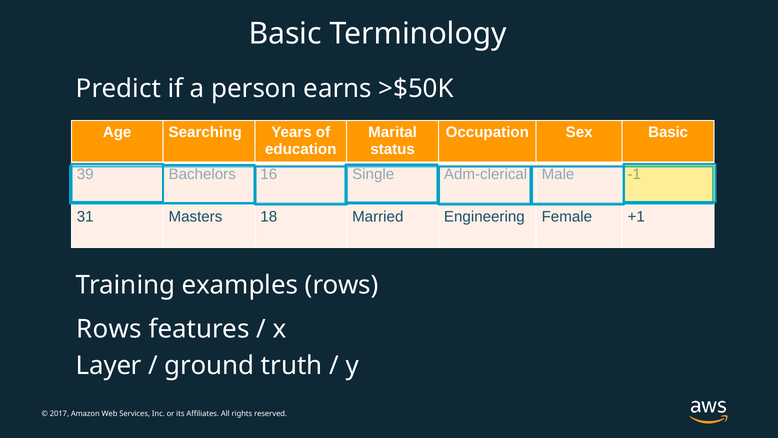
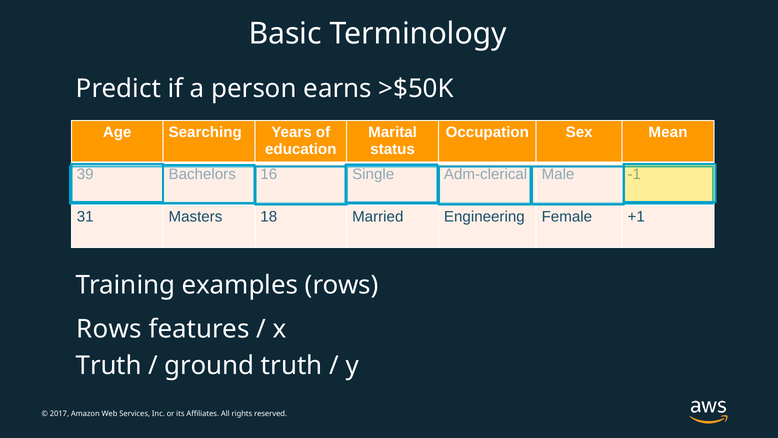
Sex Basic: Basic -> Mean
Layer at (109, 365): Layer -> Truth
